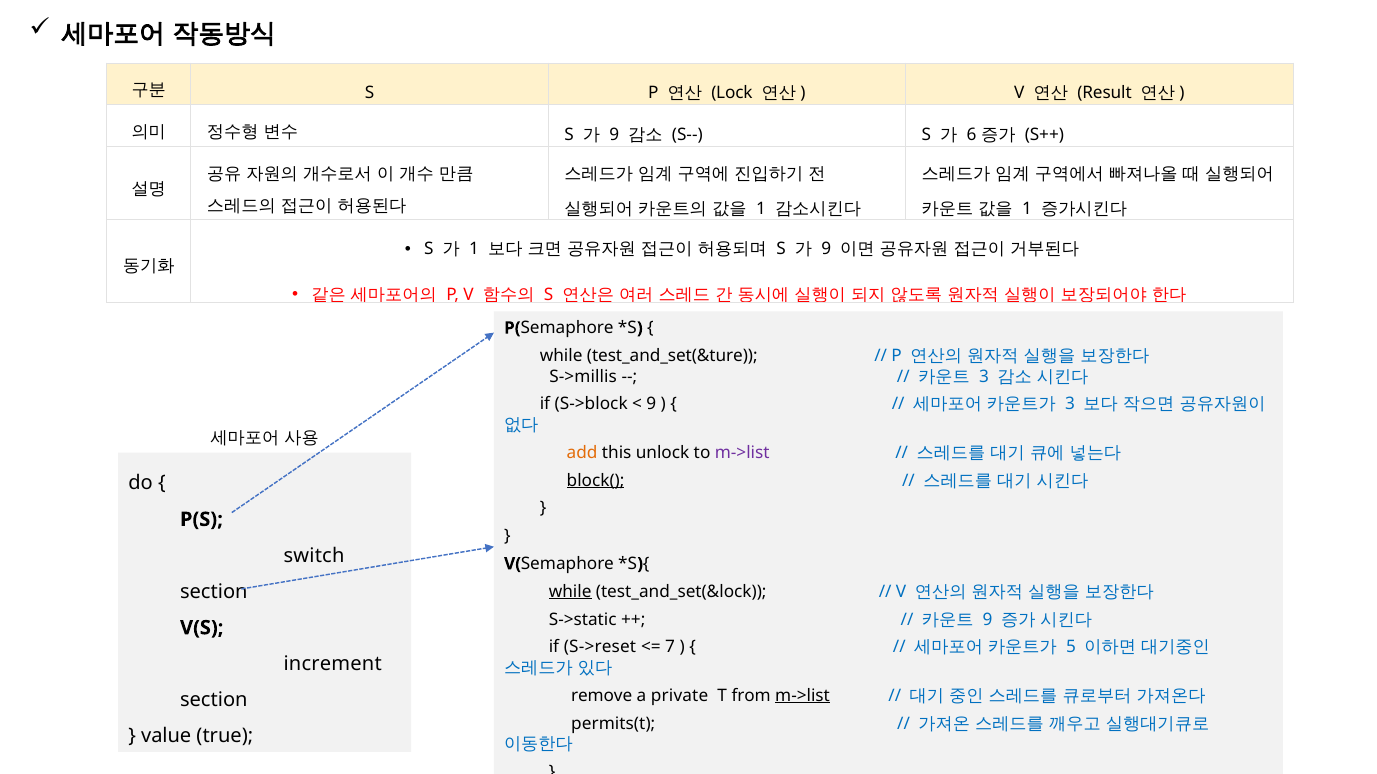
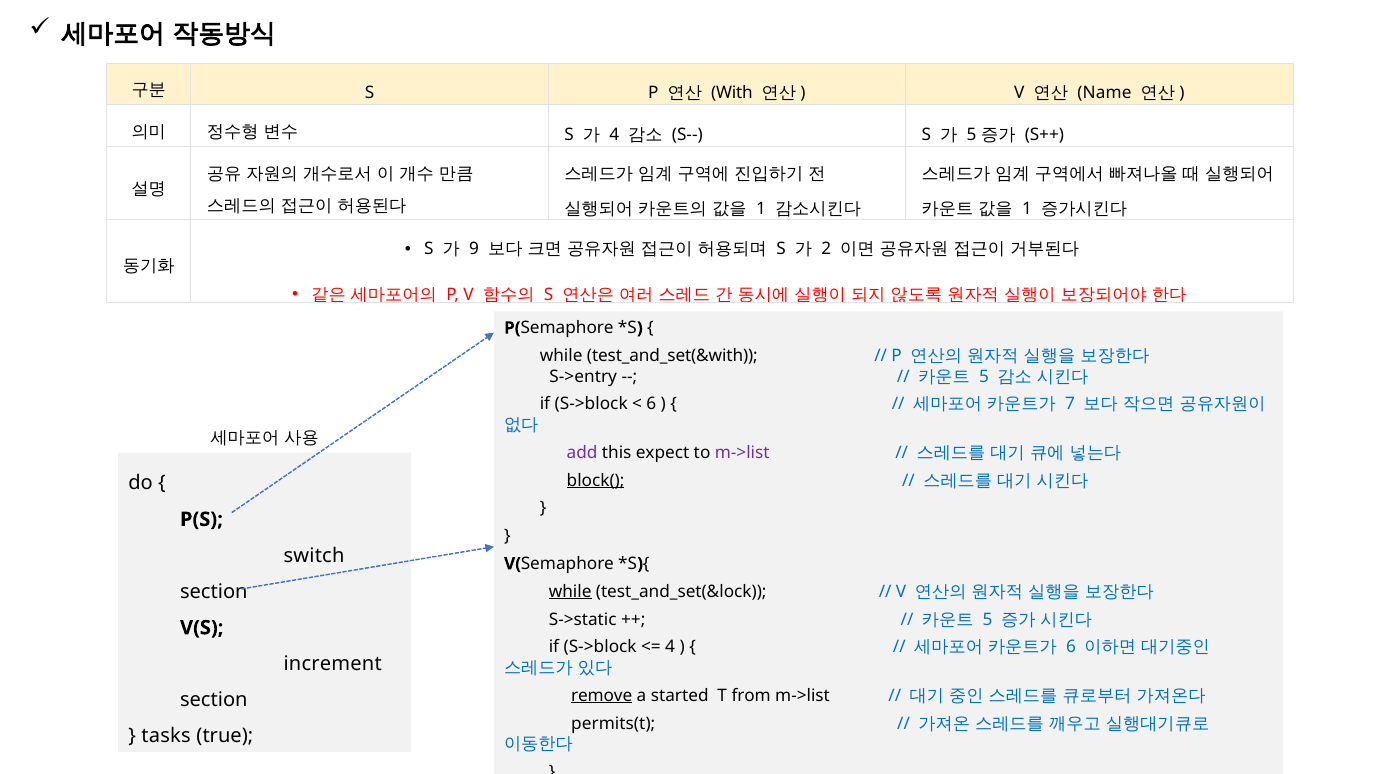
Lock: Lock -> With
Result: Result -> Name
9 at (614, 135): 9 -> 4
6 at (972, 135): 6 -> 5
1 at (474, 249): 1 -> 9
9 at (826, 249): 9 -> 2
test_and_set(&ture: test_and_set(&ture -> test_and_set(&with
S->millis: S->millis -> S->entry
3 at (984, 377): 3 -> 5
9 at (651, 404): 9 -> 6
3 at (1070, 404): 3 -> 7
add colour: orange -> purple
unlock: unlock -> expect
9 at (988, 620): 9 -> 5
S->reset at (600, 648): S->reset -> S->block
7 at (670, 648): 7 -> 4
5 at (1071, 648): 5 -> 6
remove underline: none -> present
private: private -> started
m->list at (803, 696) underline: present -> none
value: value -> tasks
